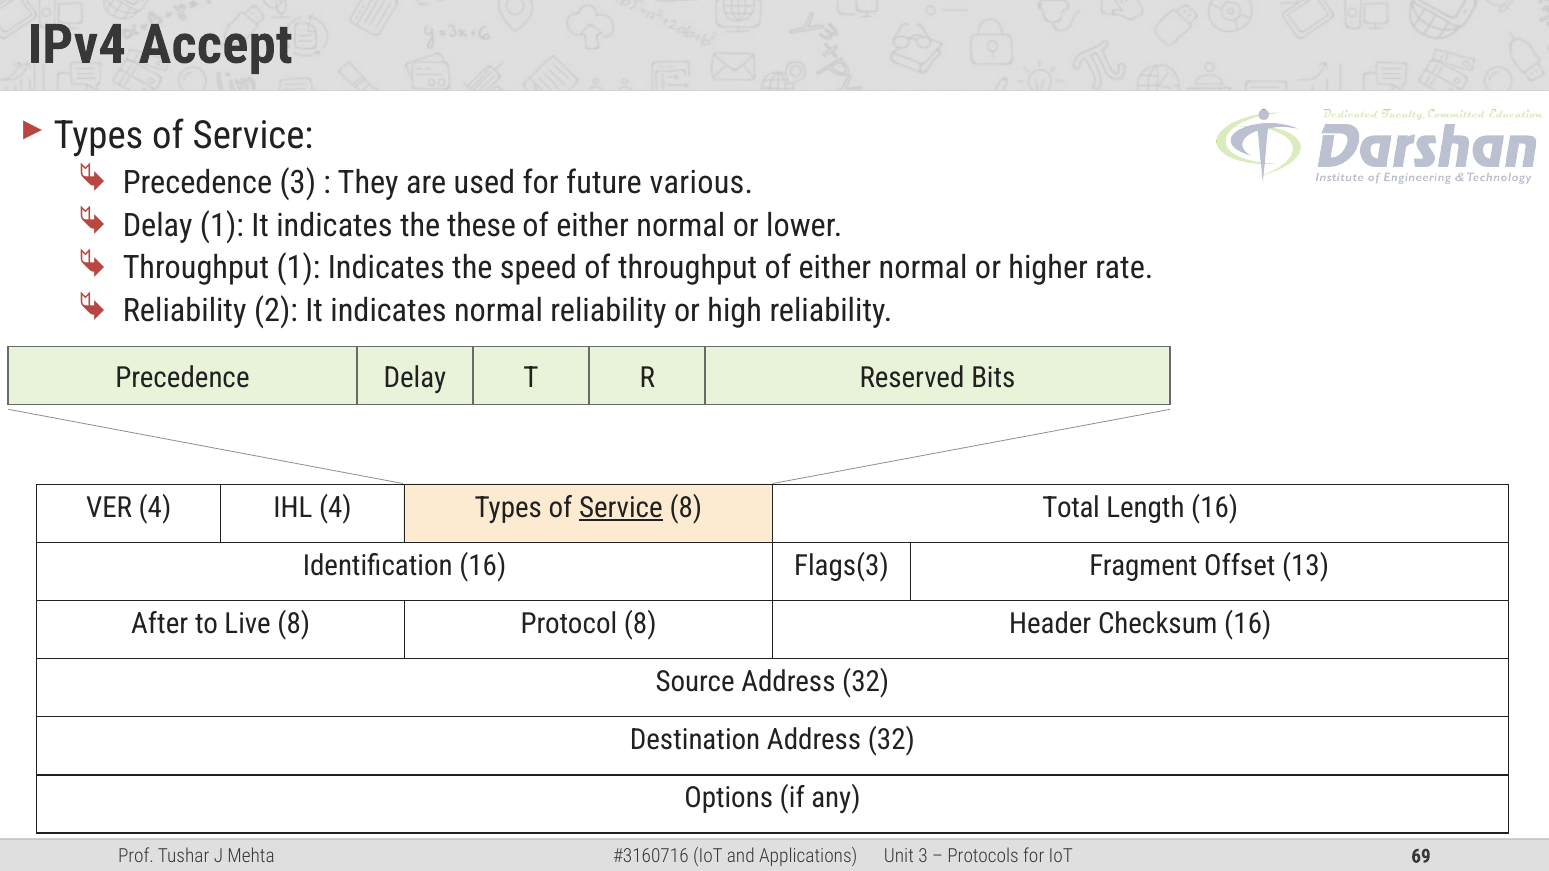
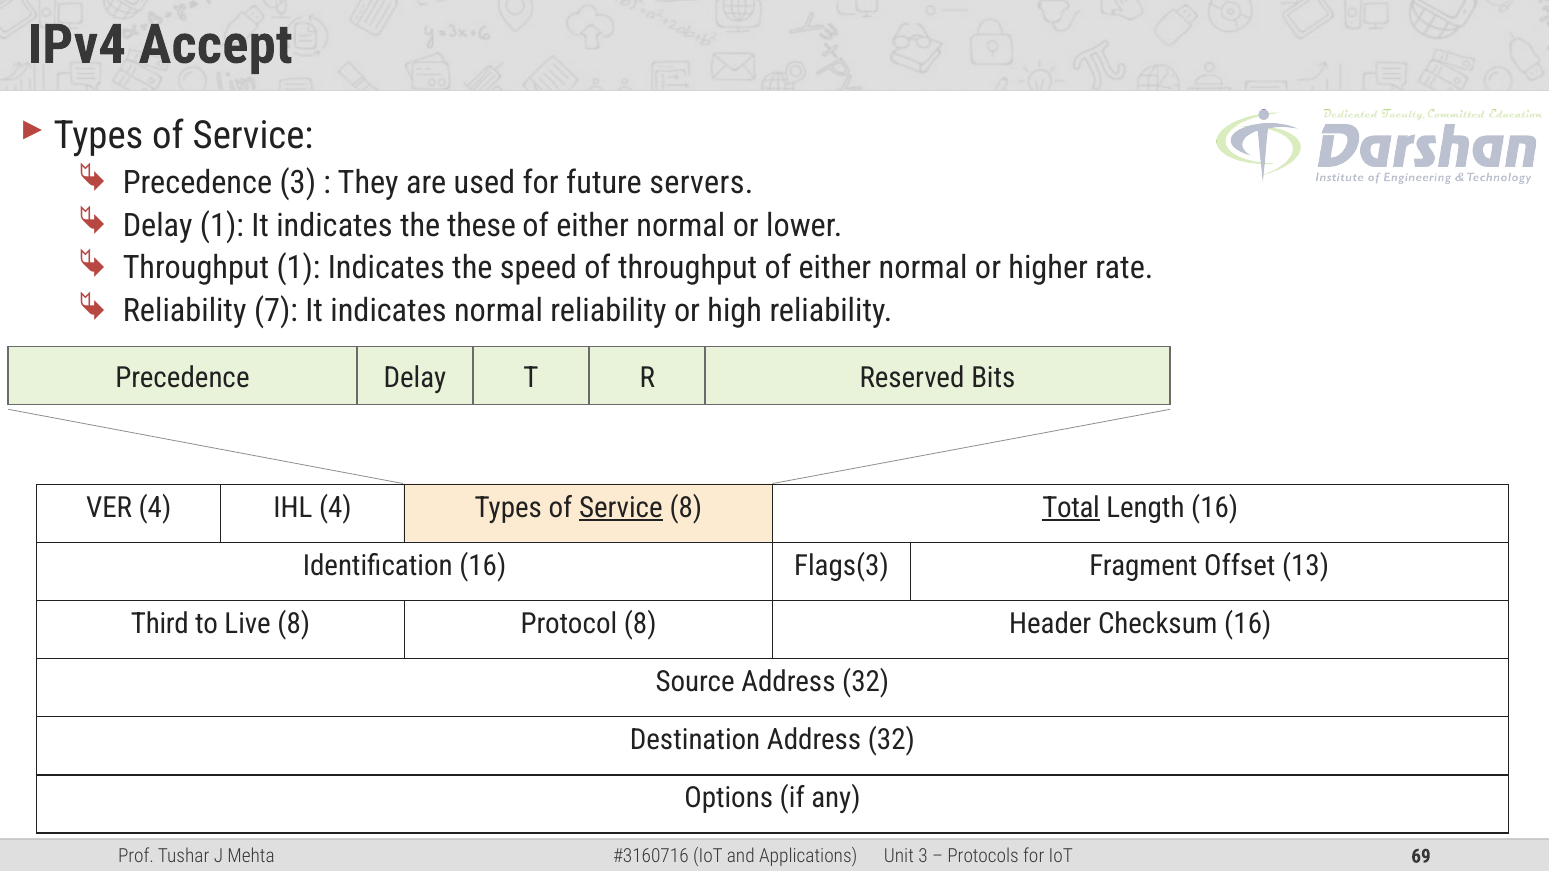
various: various -> servers
2: 2 -> 7
Total underline: none -> present
After: After -> Third
